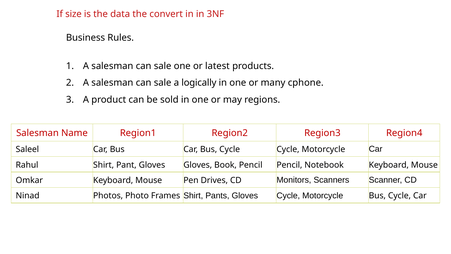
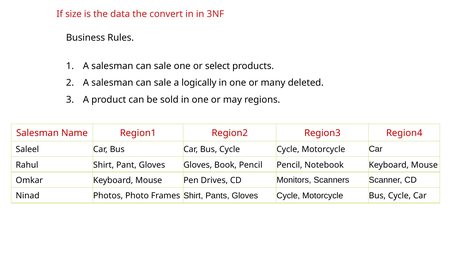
latest: latest -> select
cphone: cphone -> deleted
